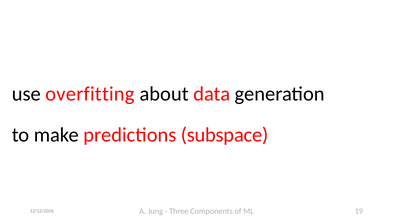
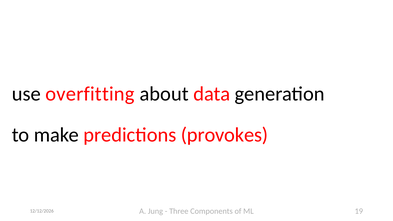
subspace: subspace -> provokes
